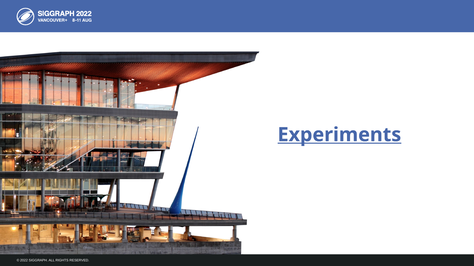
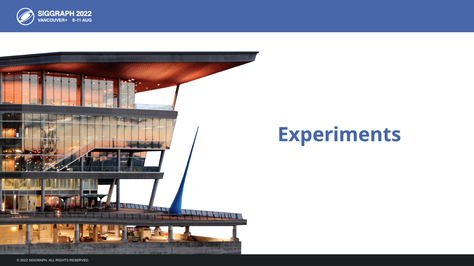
Experiments underline: present -> none
